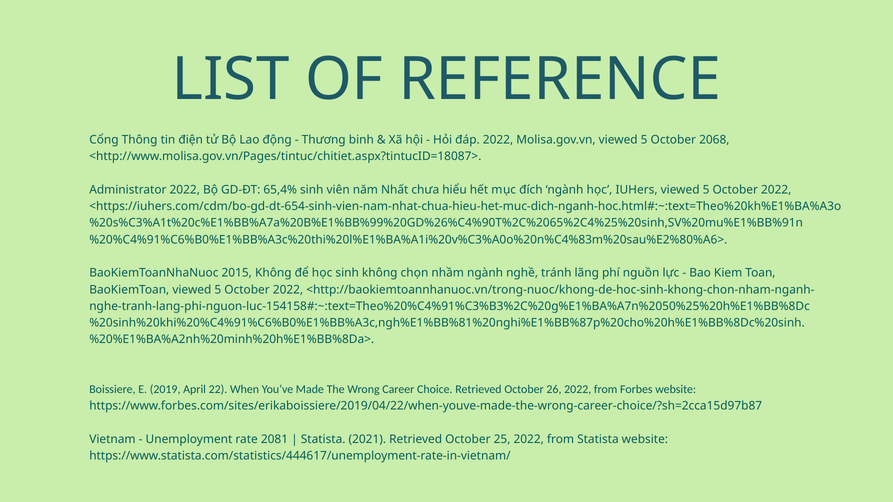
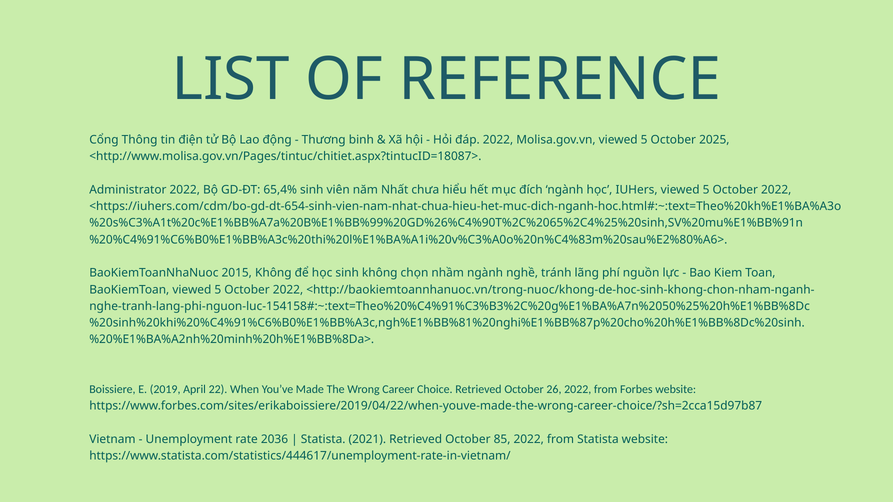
2068: 2068 -> 2025
2081: 2081 -> 2036
25: 25 -> 85
